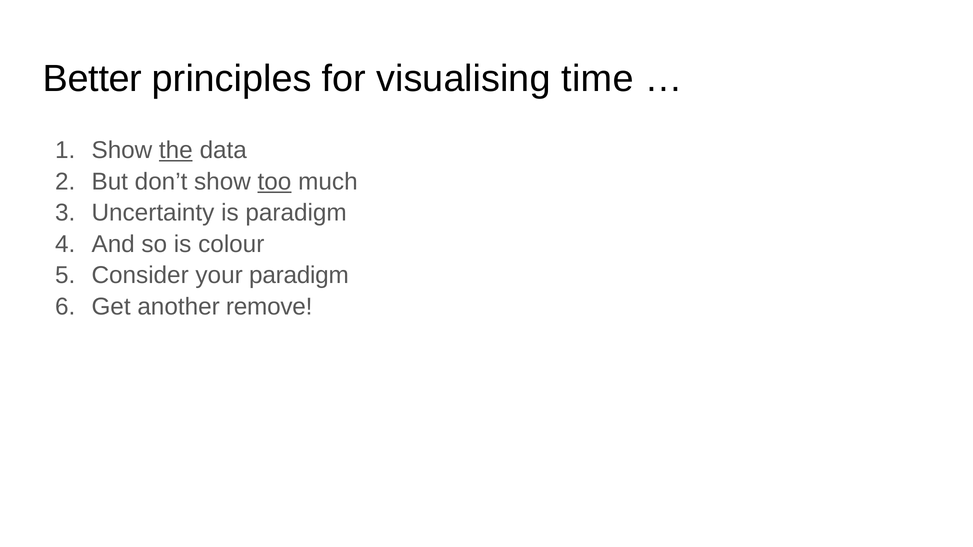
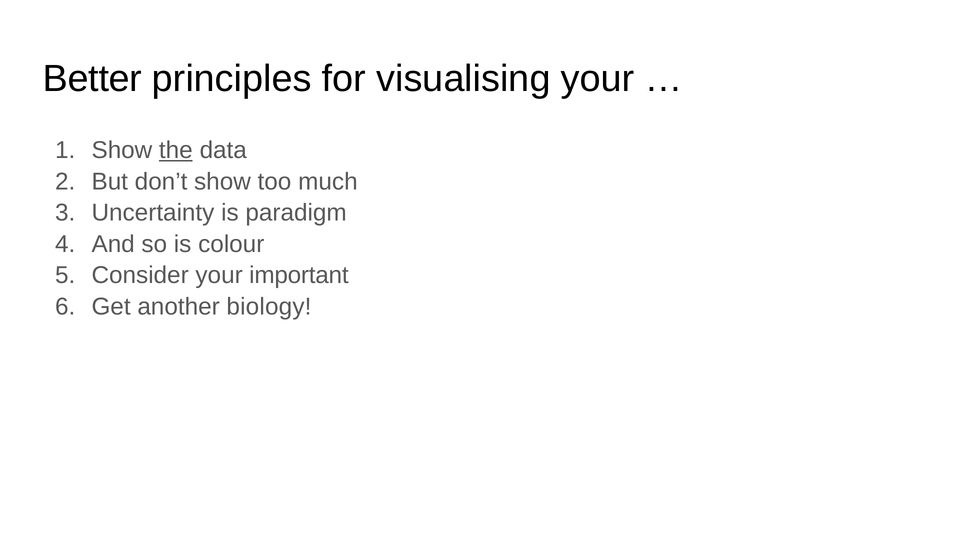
visualising time: time -> your
too underline: present -> none
your paradigm: paradigm -> important
remove: remove -> biology
